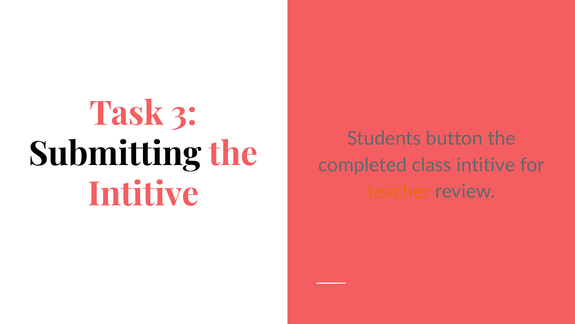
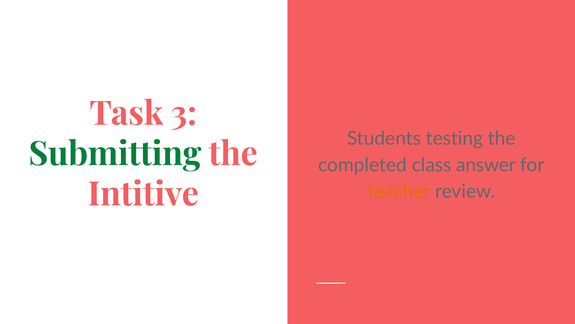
button: button -> testing
Submitting colour: black -> green
class intitive: intitive -> answer
